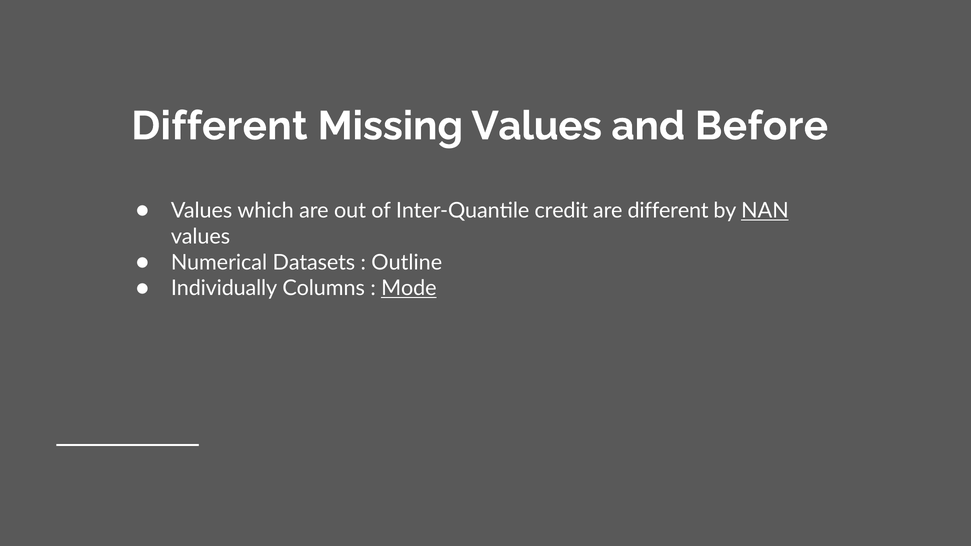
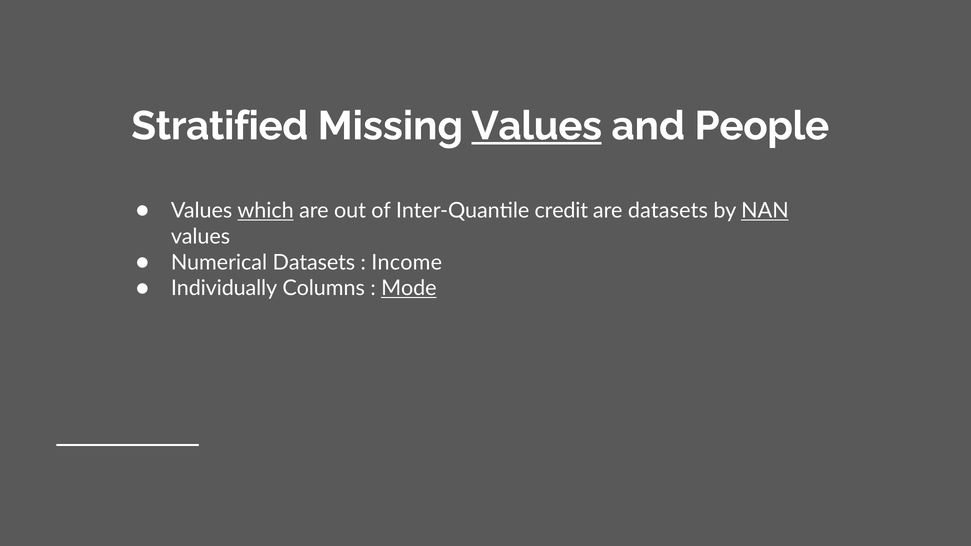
Different at (219, 126): Different -> Stratified
Values at (537, 126) underline: none -> present
Before: Before -> People
which underline: none -> present
are different: different -> datasets
Outline: Outline -> Income
